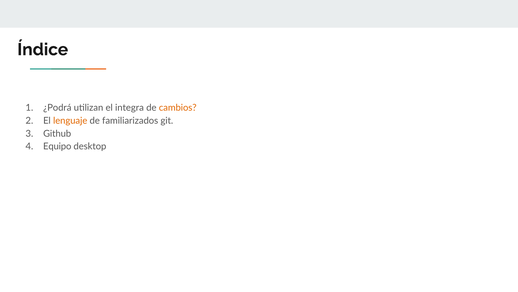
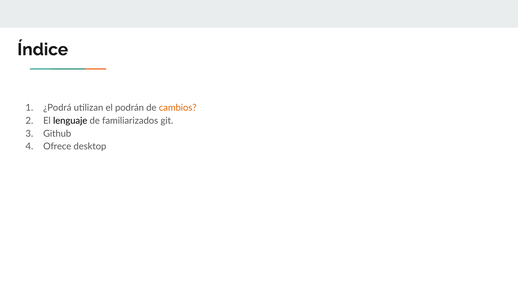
integra: integra -> podrán
lenguaje colour: orange -> black
Equipo: Equipo -> Ofrece
